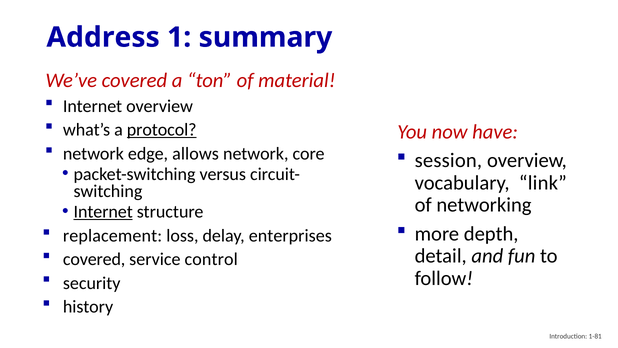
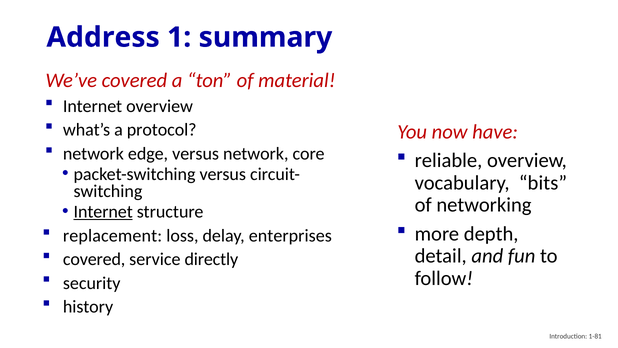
protocol underline: present -> none
edge allows: allows -> versus
session: session -> reliable
link: link -> bits
control: control -> directly
